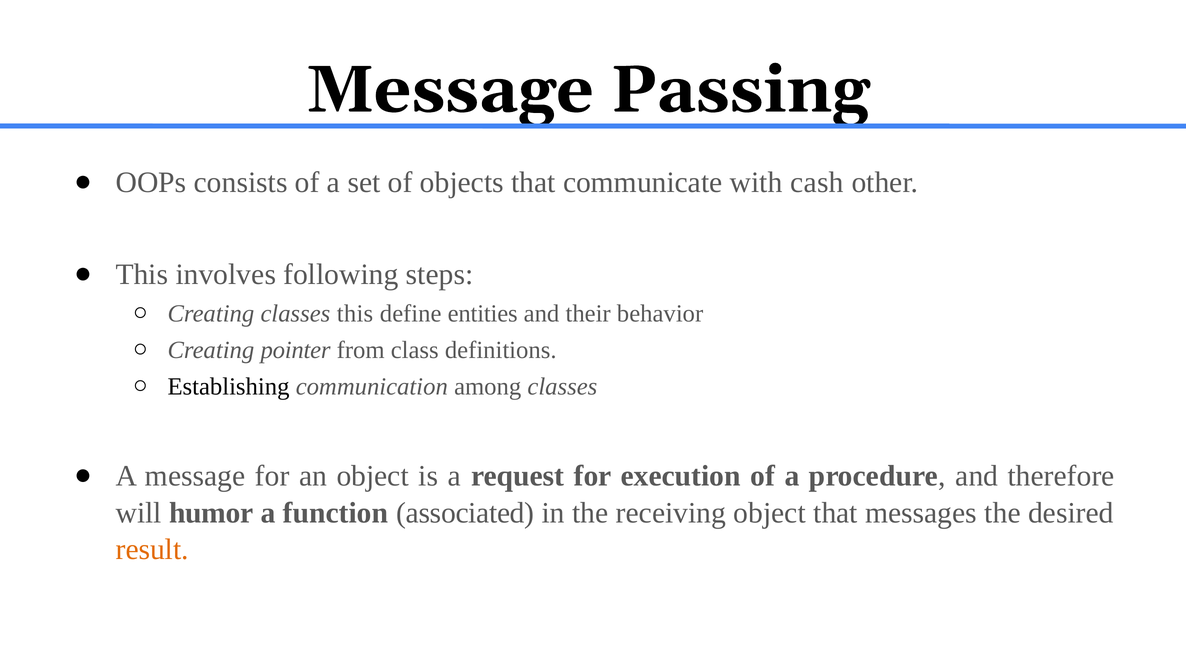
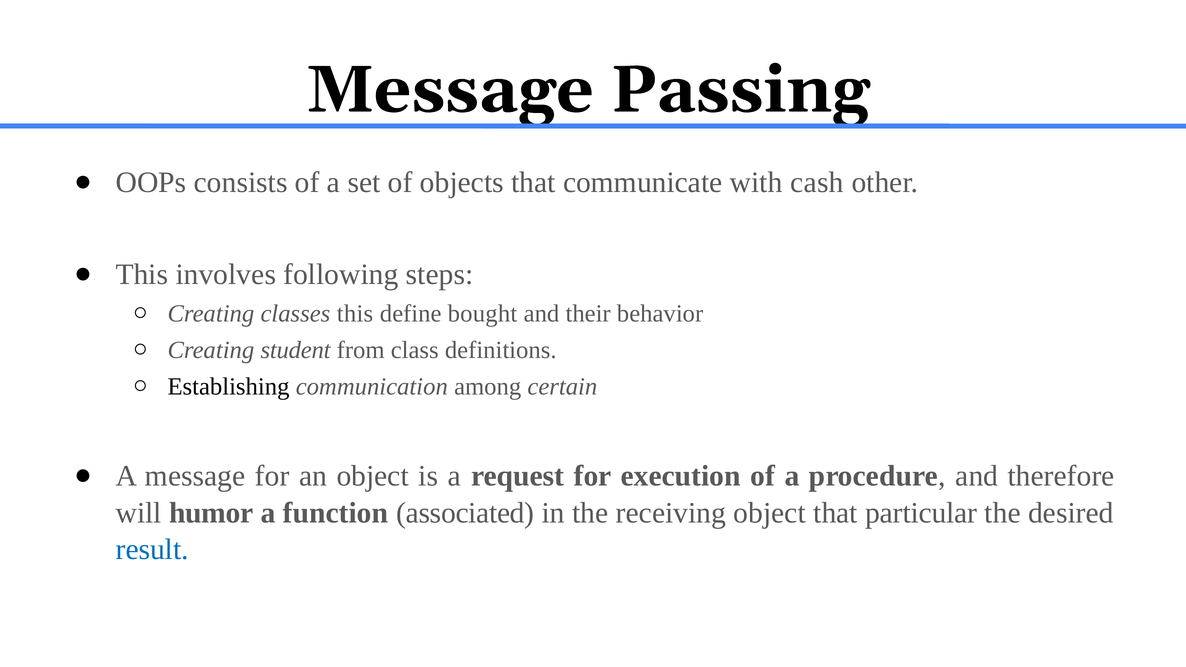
entities: entities -> bought
pointer: pointer -> student
among classes: classes -> certain
messages: messages -> particular
result colour: orange -> blue
